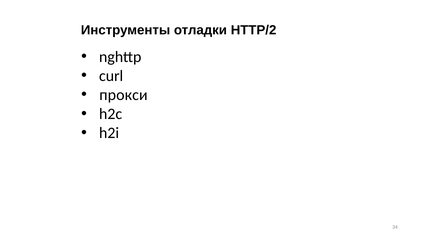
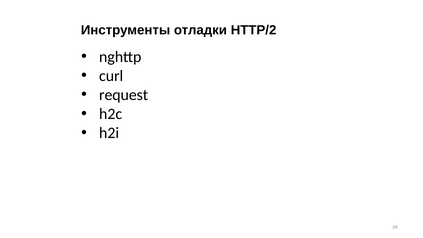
прокси: прокси -> request
